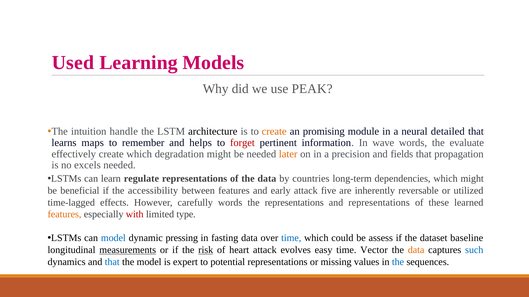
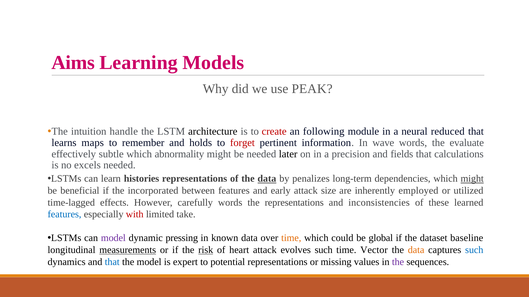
Used: Used -> Aims
create at (274, 132) colour: orange -> red
promising: promising -> following
detailed: detailed -> reduced
helps: helps -> holds
effectively create: create -> subtle
degradation: degradation -> abnormality
later colour: orange -> black
propagation: propagation -> calculations
regulate: regulate -> histories
data at (267, 179) underline: none -> present
countries: countries -> penalizes
might at (472, 179) underline: none -> present
accessibility: accessibility -> incorporated
five: five -> size
reversable: reversable -> employed
and representations: representations -> inconsistencies
features at (64, 215) colour: orange -> blue
type: type -> take
model at (113, 238) colour: blue -> purple
fasting: fasting -> known
time at (291, 238) colour: blue -> orange
assess: assess -> global
evolves easy: easy -> such
the at (398, 262) colour: blue -> purple
